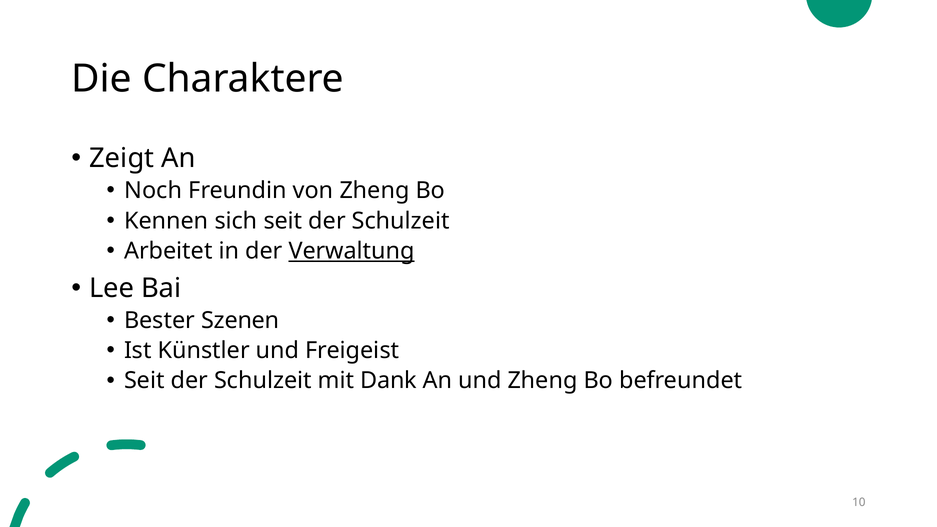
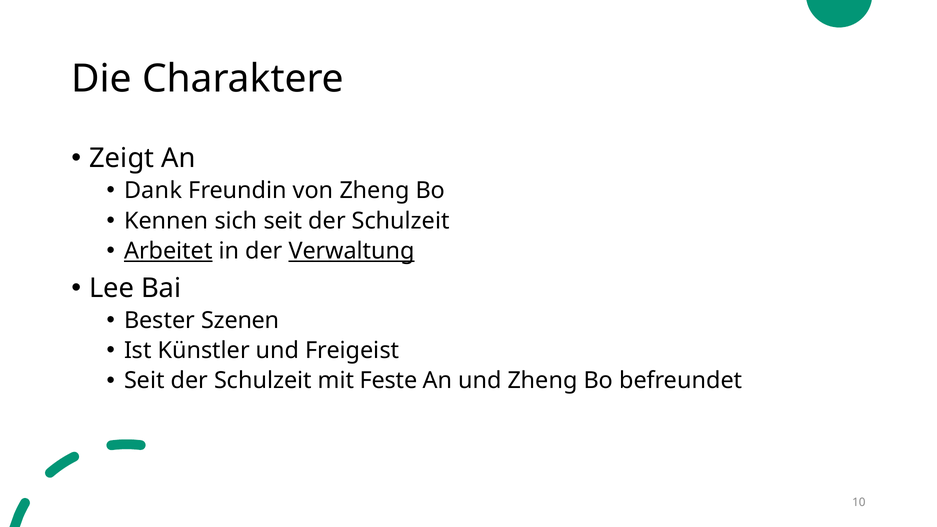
Noch: Noch -> Dank
Arbeitet underline: none -> present
Dank: Dank -> Feste
